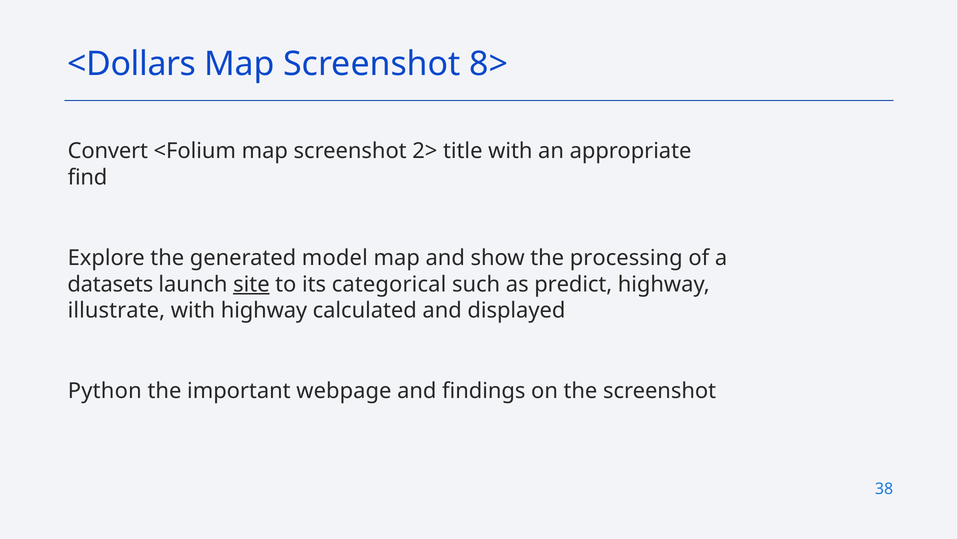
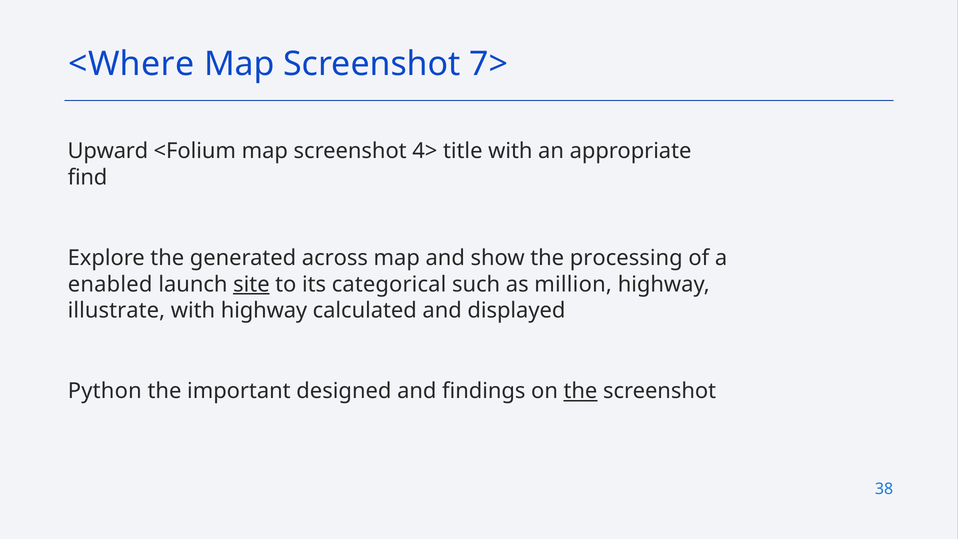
<Dollars: <Dollars -> <Where
8>: 8> -> 7>
Convert: Convert -> Upward
2>: 2> -> 4>
model: model -> across
datasets: datasets -> enabled
predict: predict -> million
webpage: webpage -> designed
the at (580, 391) underline: none -> present
